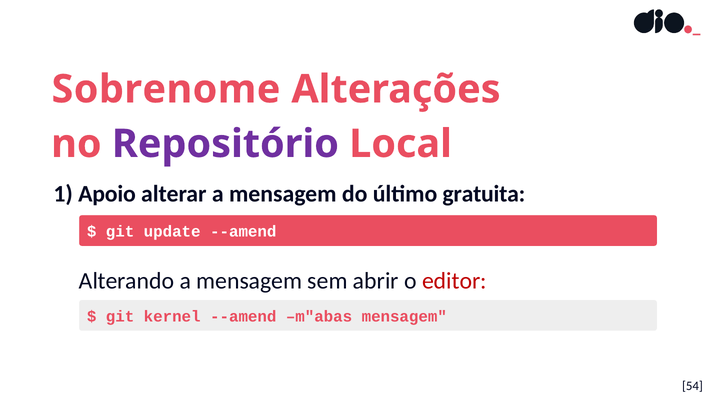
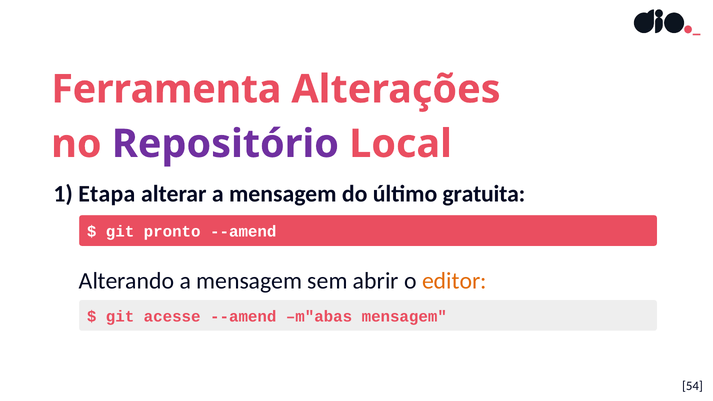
Sobrenome: Sobrenome -> Ferramenta
Apoio: Apoio -> Etapa
update: update -> pronto
editor colour: red -> orange
kernel: kernel -> acesse
